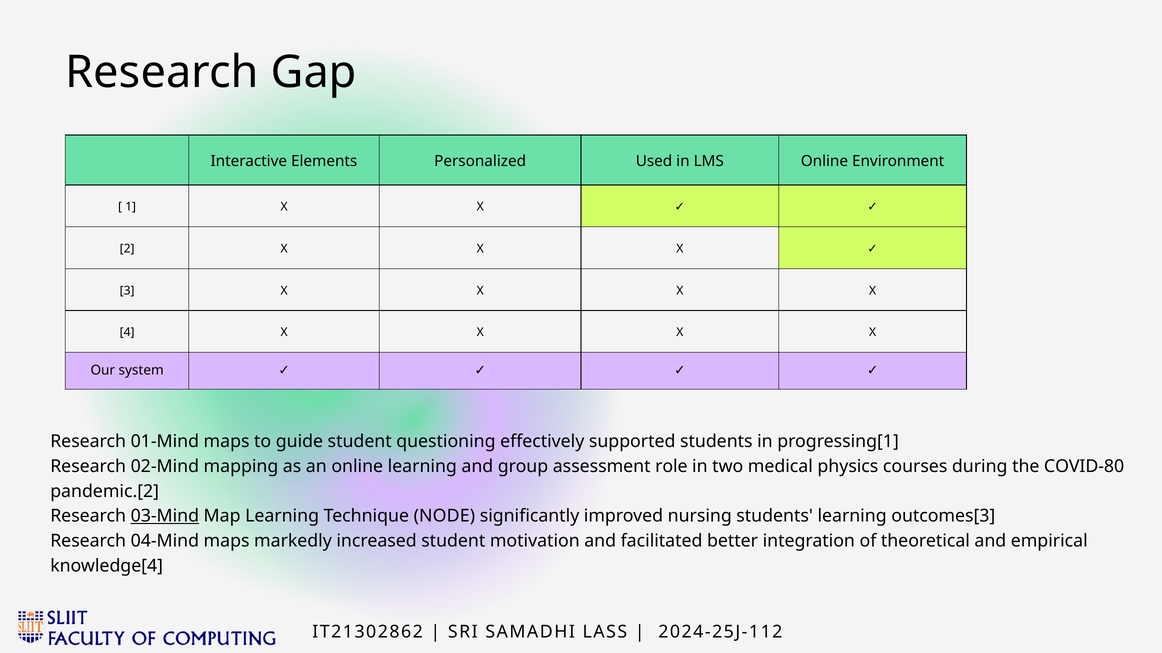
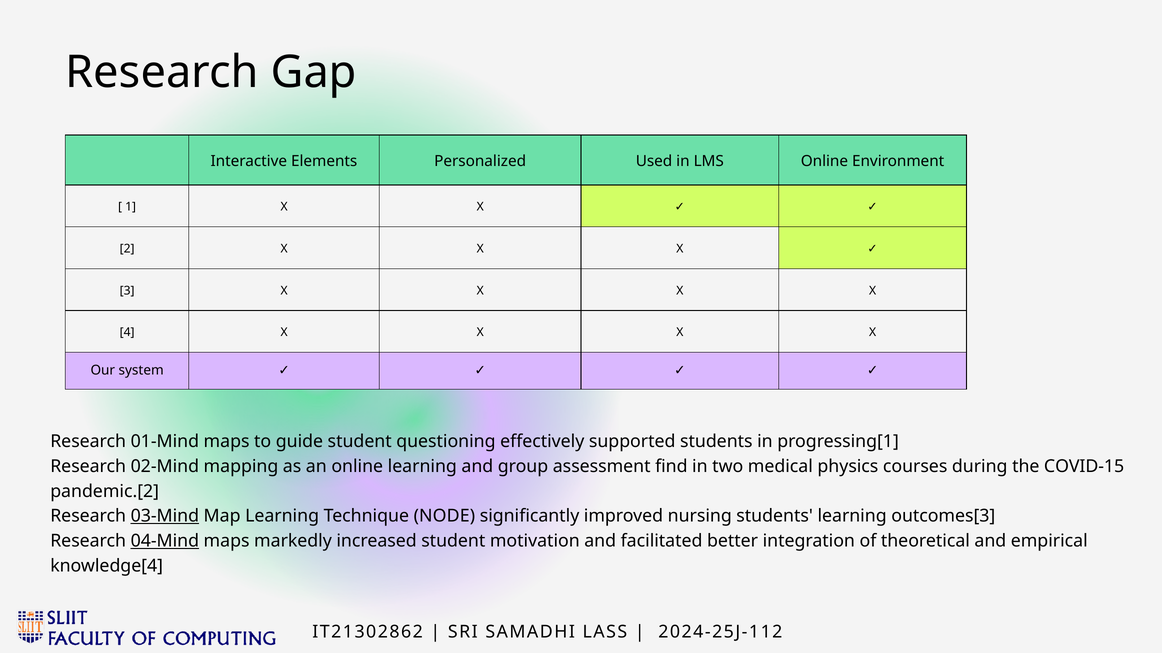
role: role -> find
COVID-80: COVID-80 -> COVID-15
04-Mind underline: none -> present
